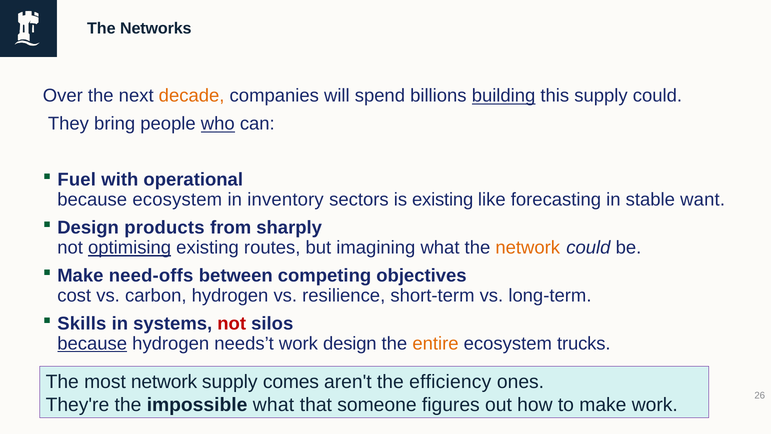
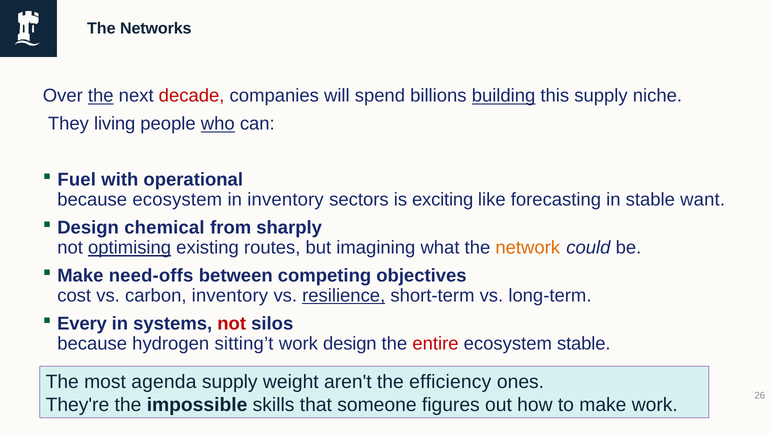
the at (101, 96) underline: none -> present
decade colour: orange -> red
supply could: could -> niche
bring: bring -> living
is existing: existing -> exciting
products: products -> chemical
carbon hydrogen: hydrogen -> inventory
resilience underline: none -> present
Skills: Skills -> Every
because at (92, 343) underline: present -> none
needs’t: needs’t -> sitting’t
entire colour: orange -> red
ecosystem trucks: trucks -> stable
most network: network -> agenda
comes: comes -> weight
impossible what: what -> skills
